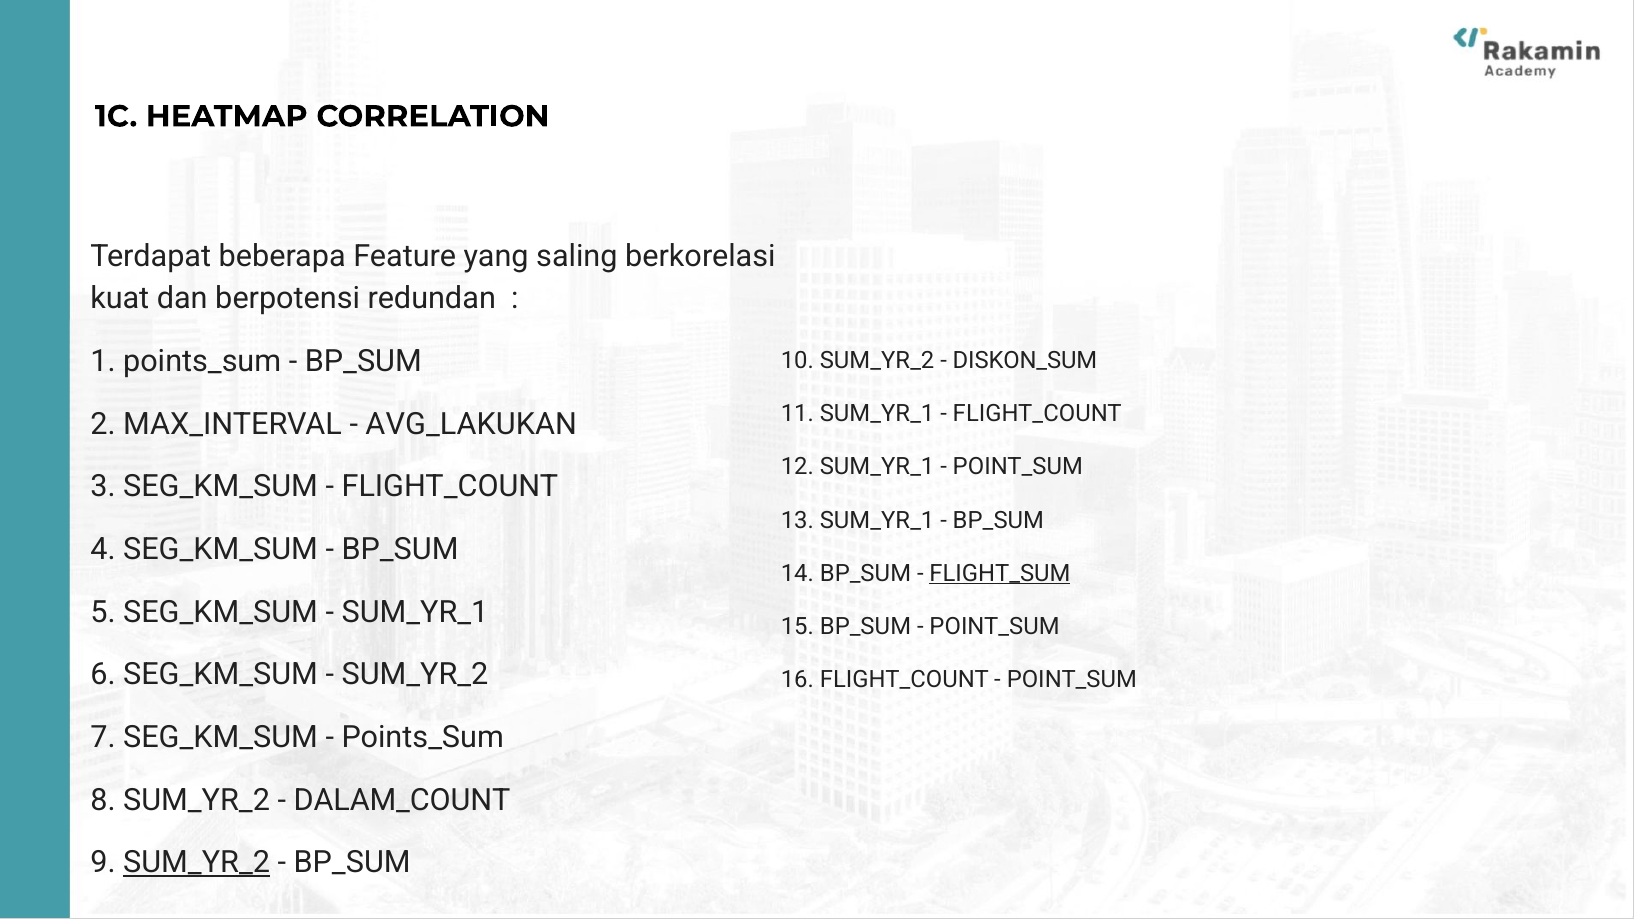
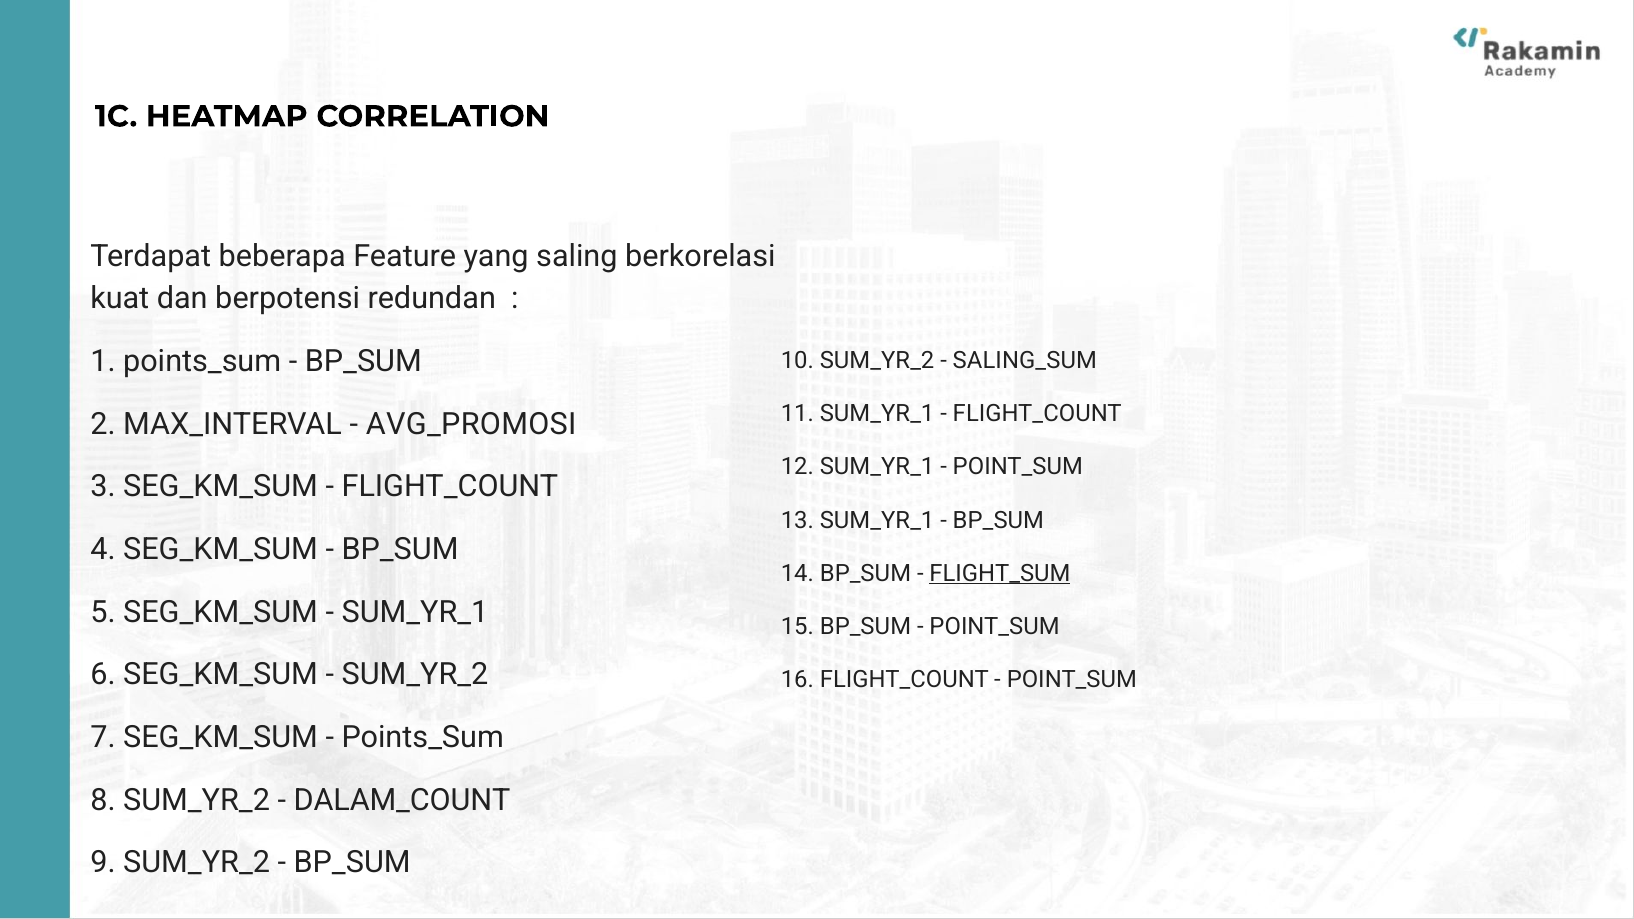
DISKON_SUM: DISKON_SUM -> SALING_SUM
AVG_LAKUKAN: AVG_LAKUKAN -> AVG_PROMOSI
SUM_YR_2 at (197, 863) underline: present -> none
